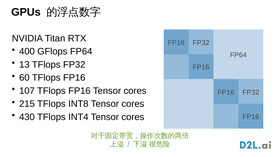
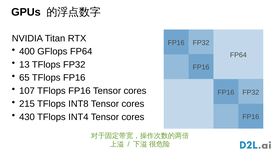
60: 60 -> 65
